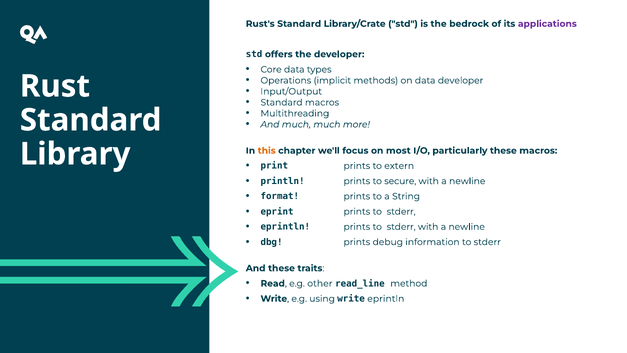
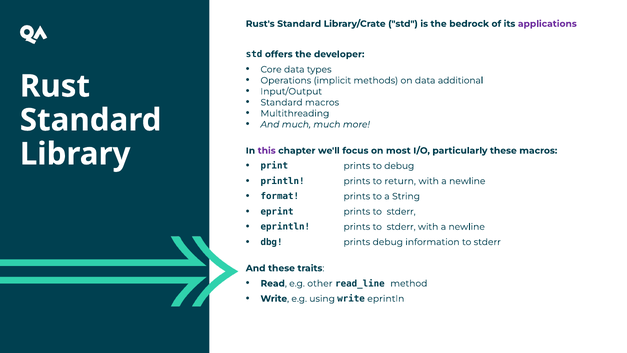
data developer: developer -> additional
this colour: orange -> purple
to extern: extern -> debug
secure: secure -> return
